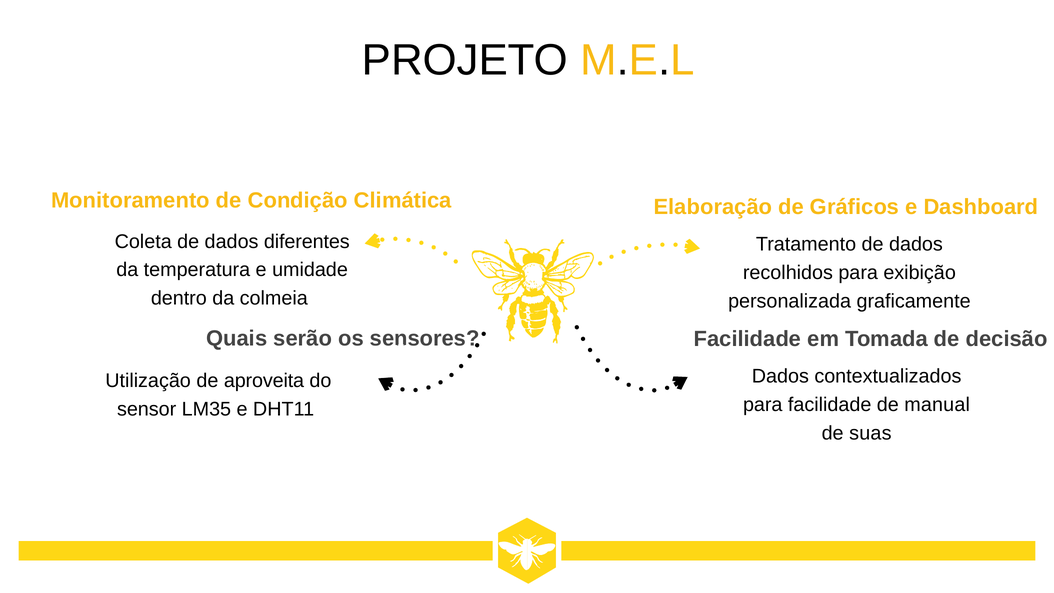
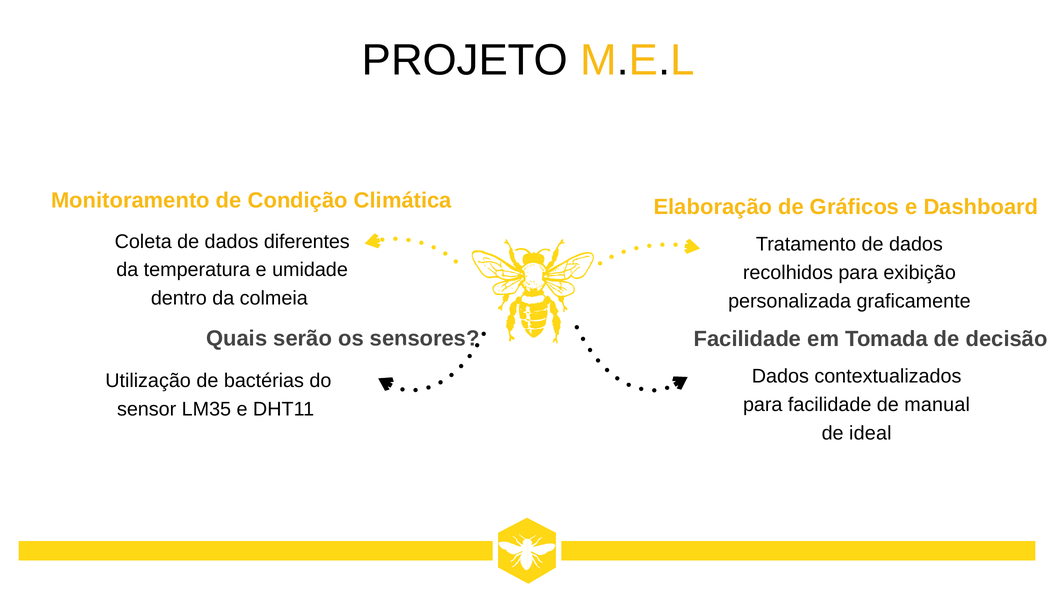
aproveita: aproveita -> bactérias
suas: suas -> ideal
